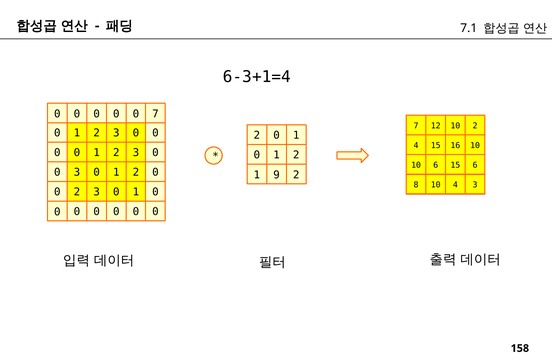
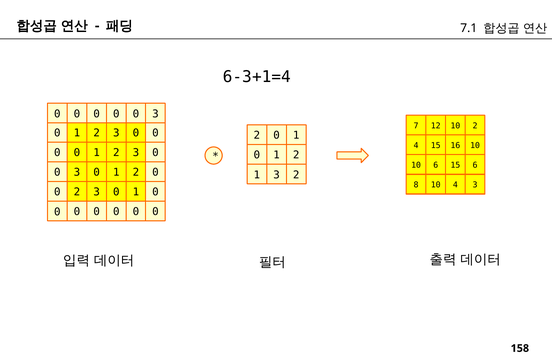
7 at (155, 114): 7 -> 3
1 9: 9 -> 3
